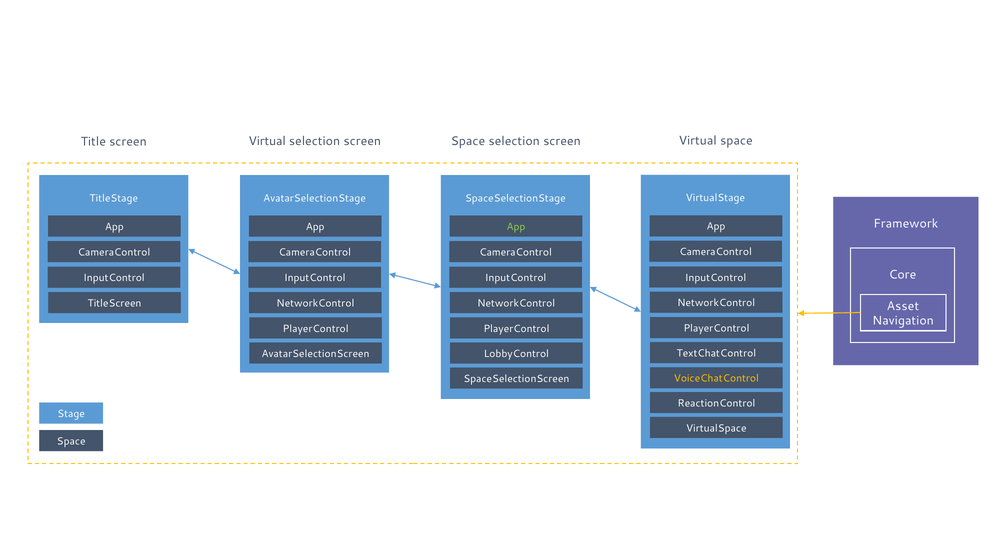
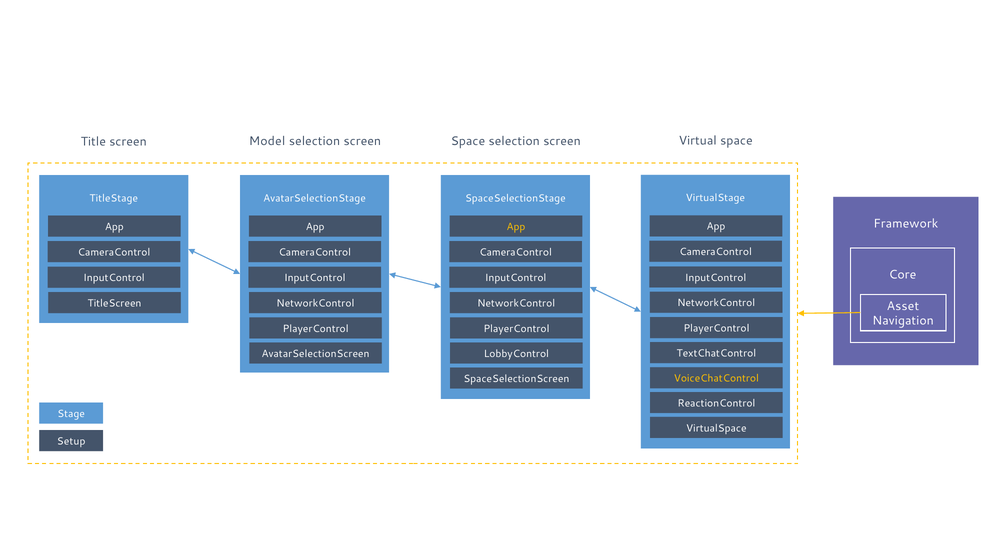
Title screen Virtual: Virtual -> Model
App at (516, 227) colour: light green -> yellow
Space at (71, 441): Space -> Setup
